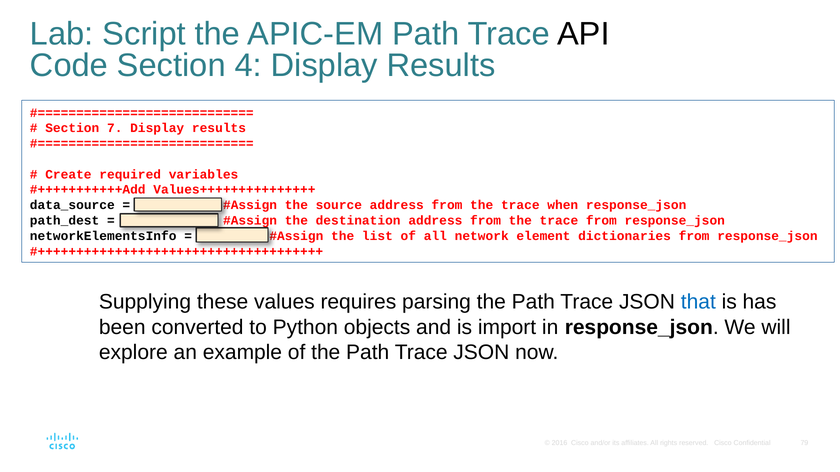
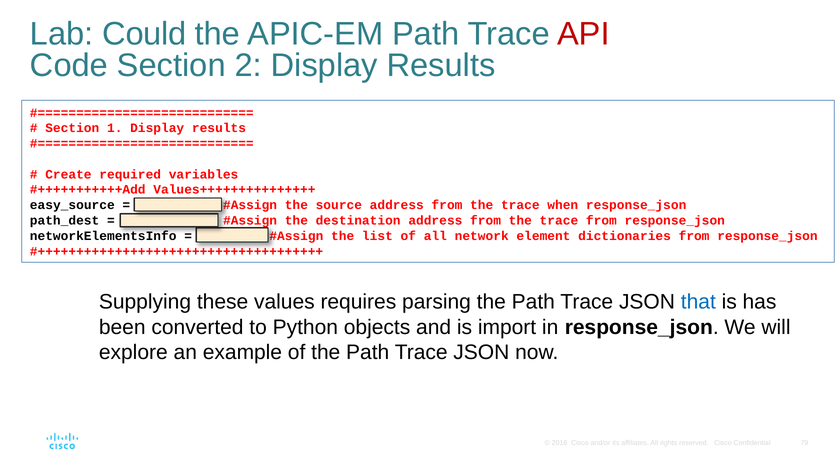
Script: Script -> Could
API colour: black -> red
4: 4 -> 2
7: 7 -> 1
data_source: data_source -> easy_source
